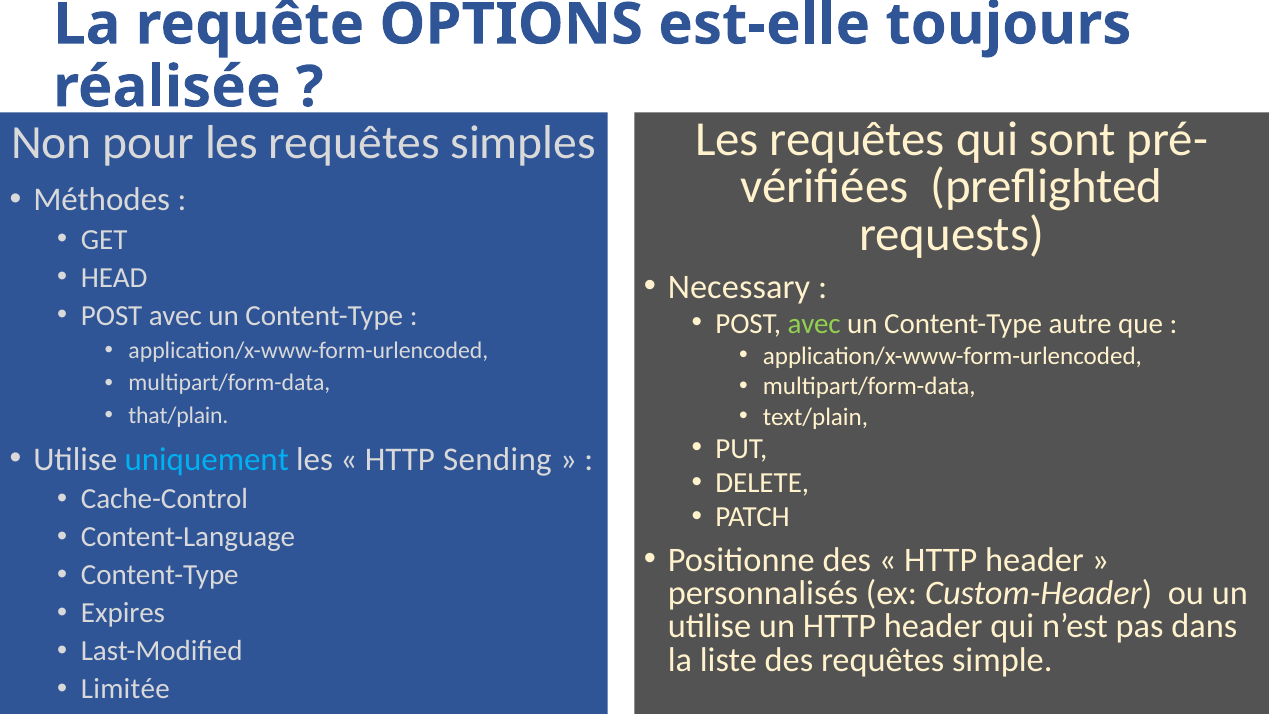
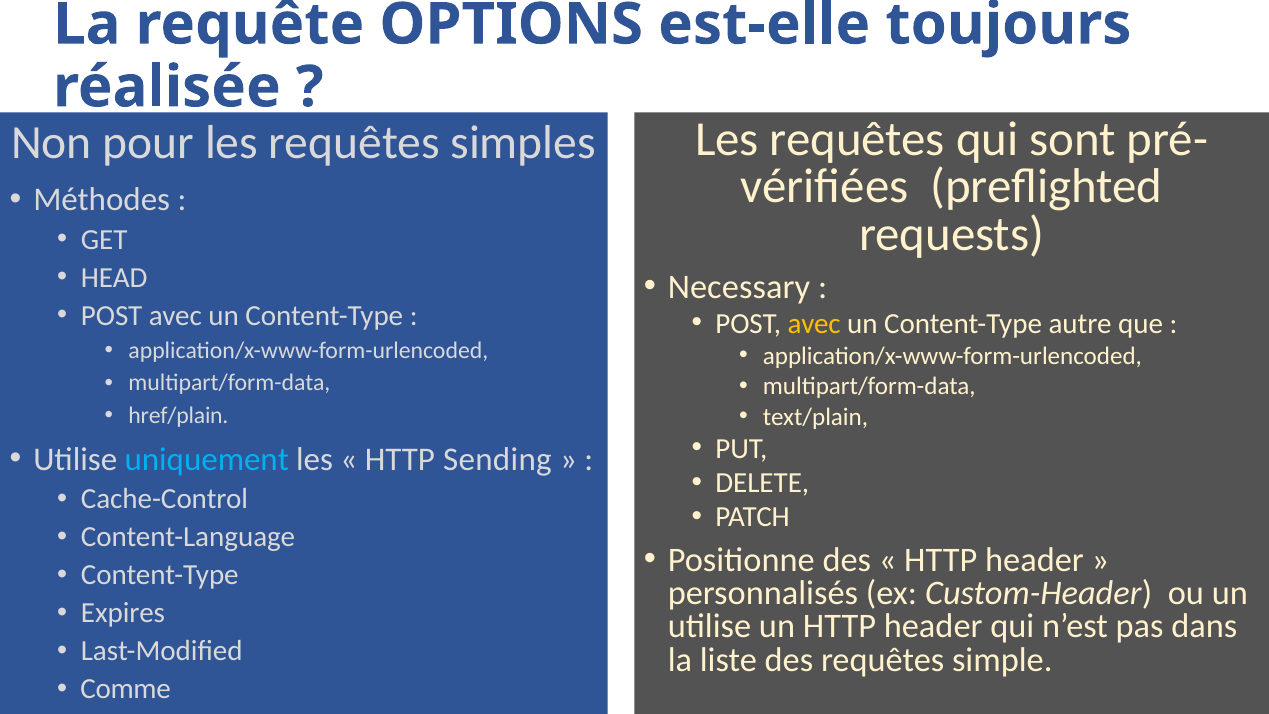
avec at (814, 324) colour: light green -> yellow
that/plain: that/plain -> href/plain
Limitée: Limitée -> Comme
